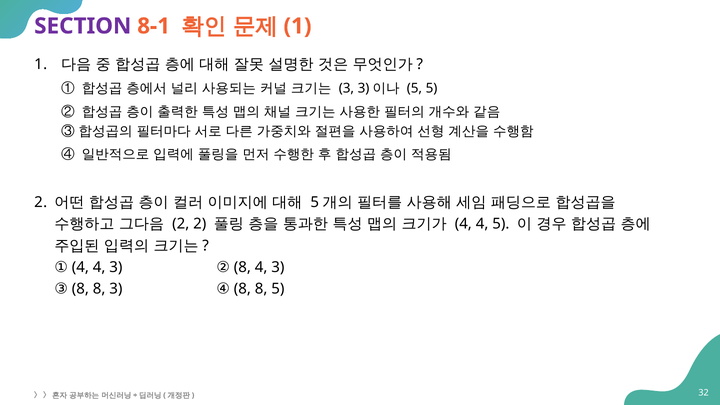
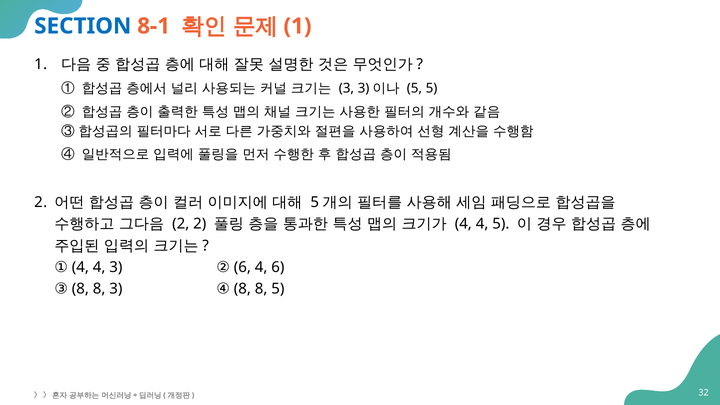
SECTION colour: purple -> blue
① 8: 8 -> 6
3 at (278, 267): 3 -> 6
